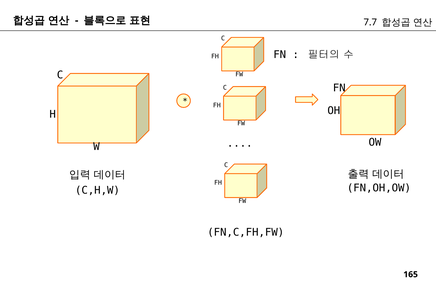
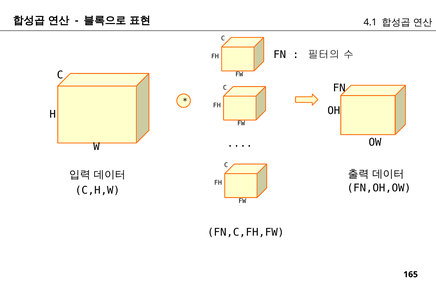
7.7: 7.7 -> 4.1
